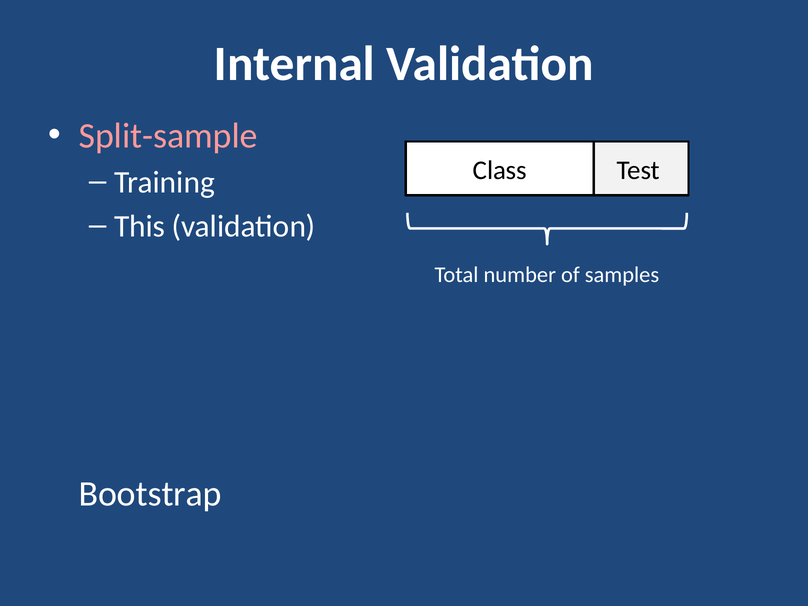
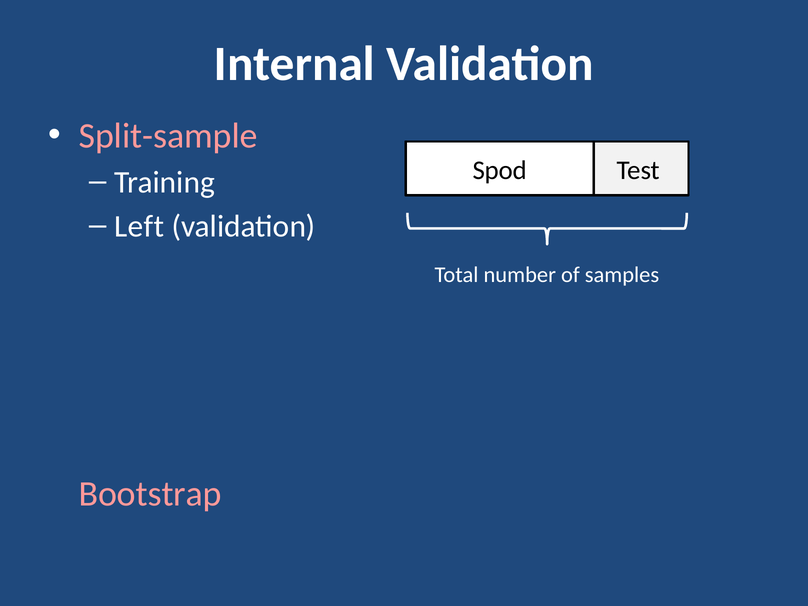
Class: Class -> Spod
This: This -> Left
Bootstrap colour: white -> pink
